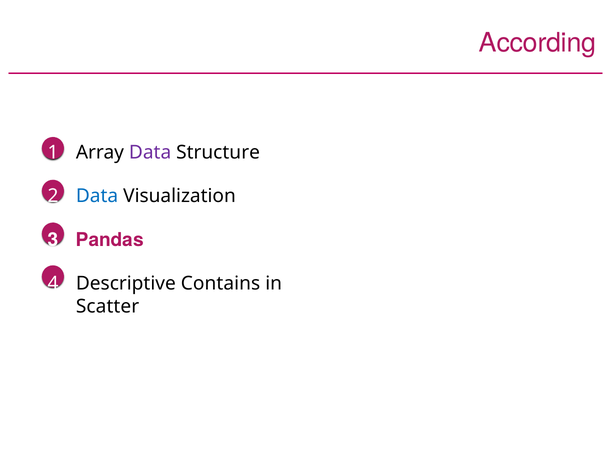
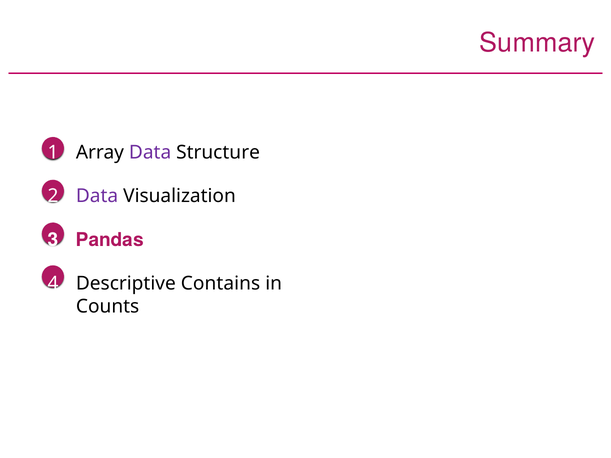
According: According -> Summary
Data at (97, 196) colour: blue -> purple
Scatter: Scatter -> Counts
